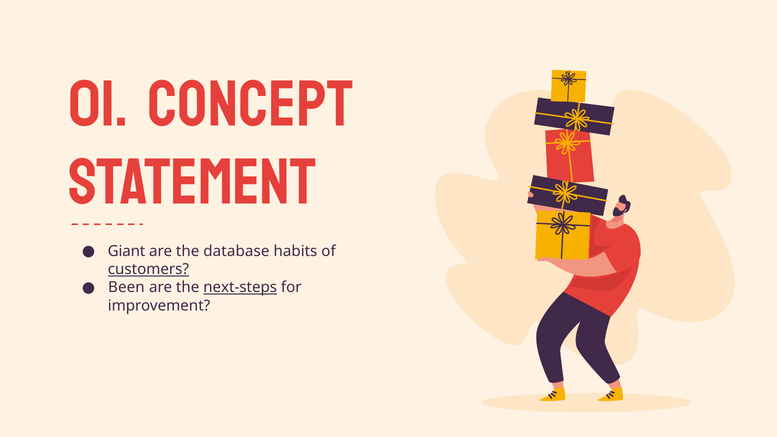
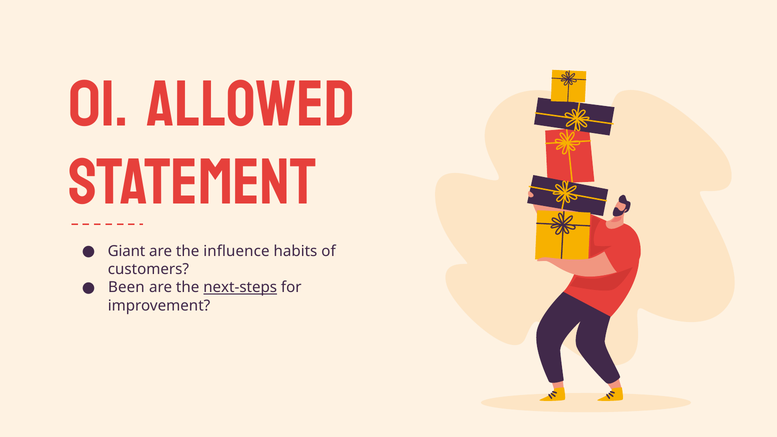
Concept: Concept -> Allowed
database: database -> influence
customers underline: present -> none
